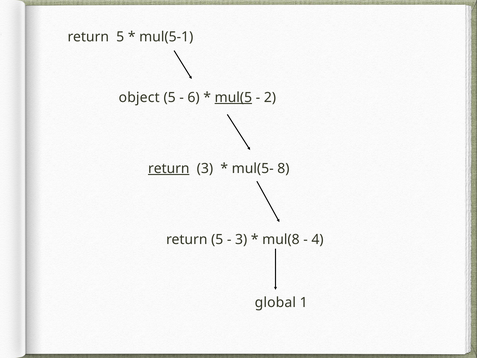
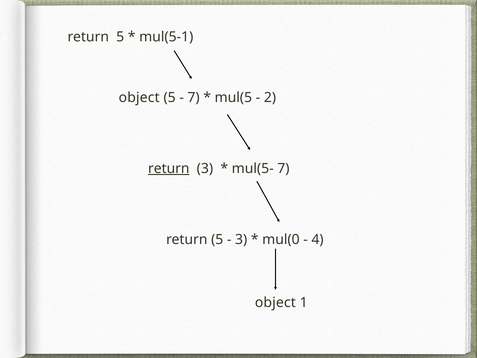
6 at (194, 97): 6 -> 7
mul(5 underline: present -> none
mul(5- 8: 8 -> 7
mul(8: mul(8 -> mul(0
global at (275, 302): global -> object
